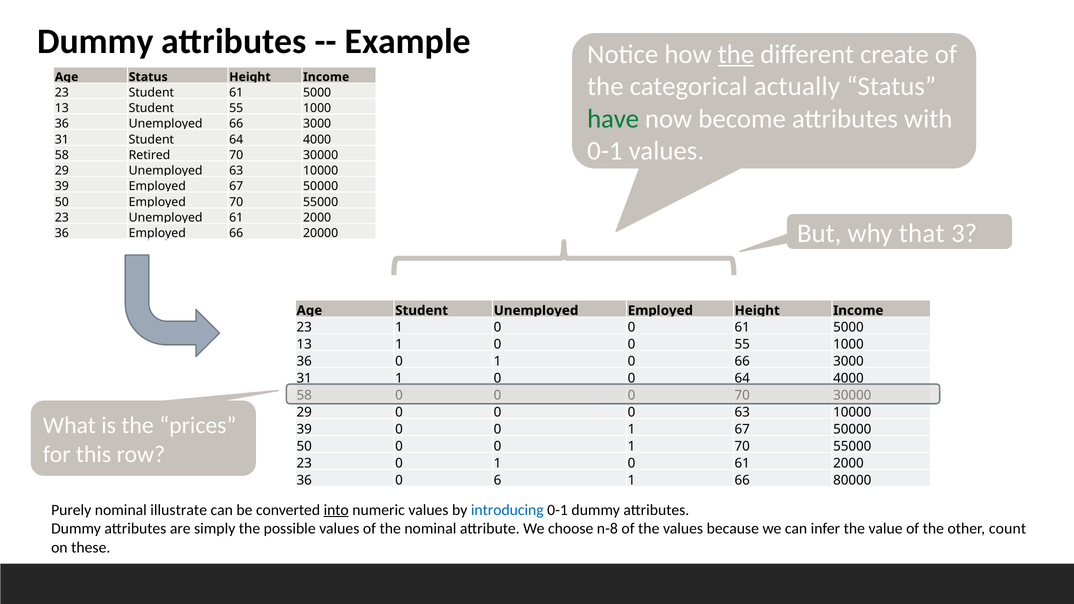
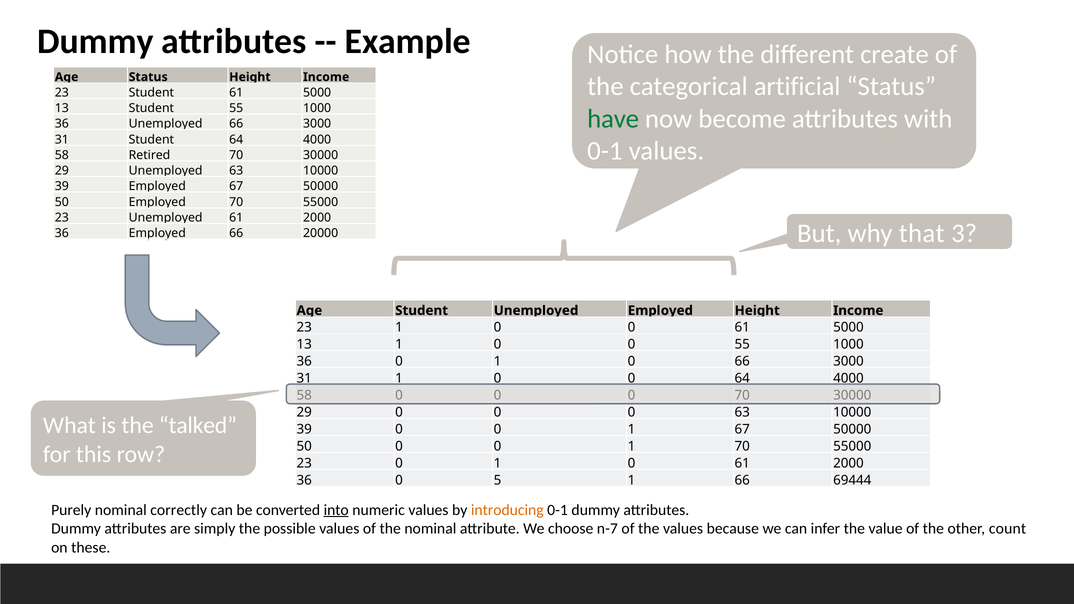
the at (736, 54) underline: present -> none
actually: actually -> artificial
prices: prices -> talked
6: 6 -> 5
80000: 80000 -> 69444
illustrate: illustrate -> correctly
introducing colour: blue -> orange
n-8: n-8 -> n-7
